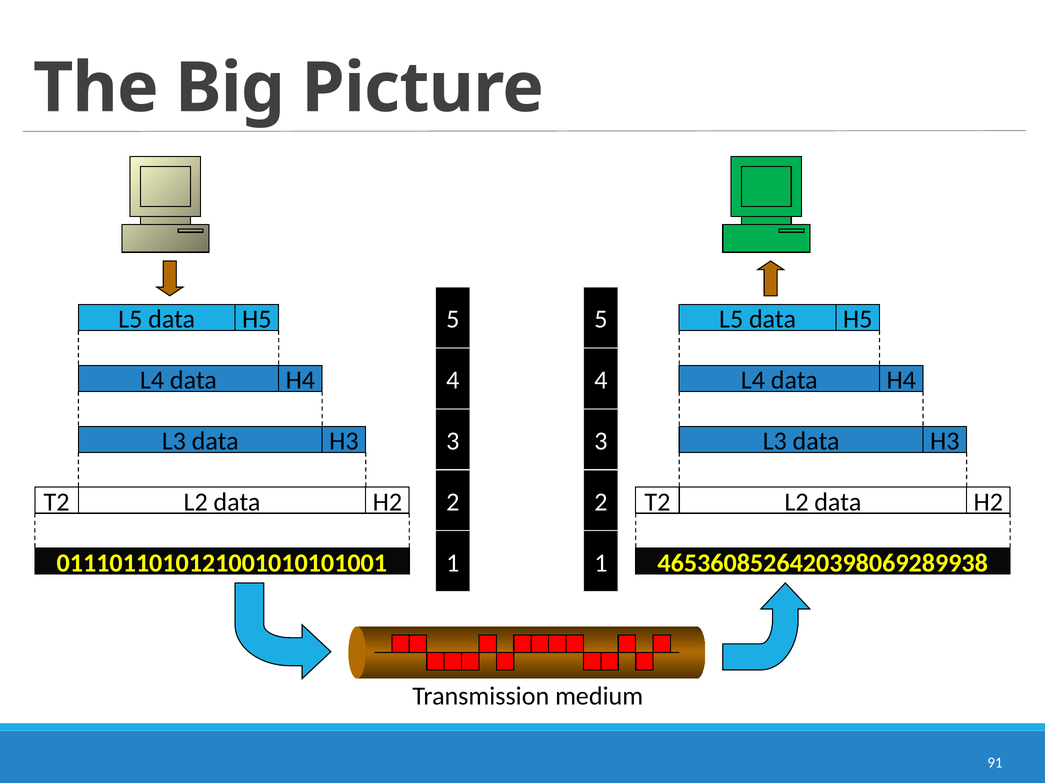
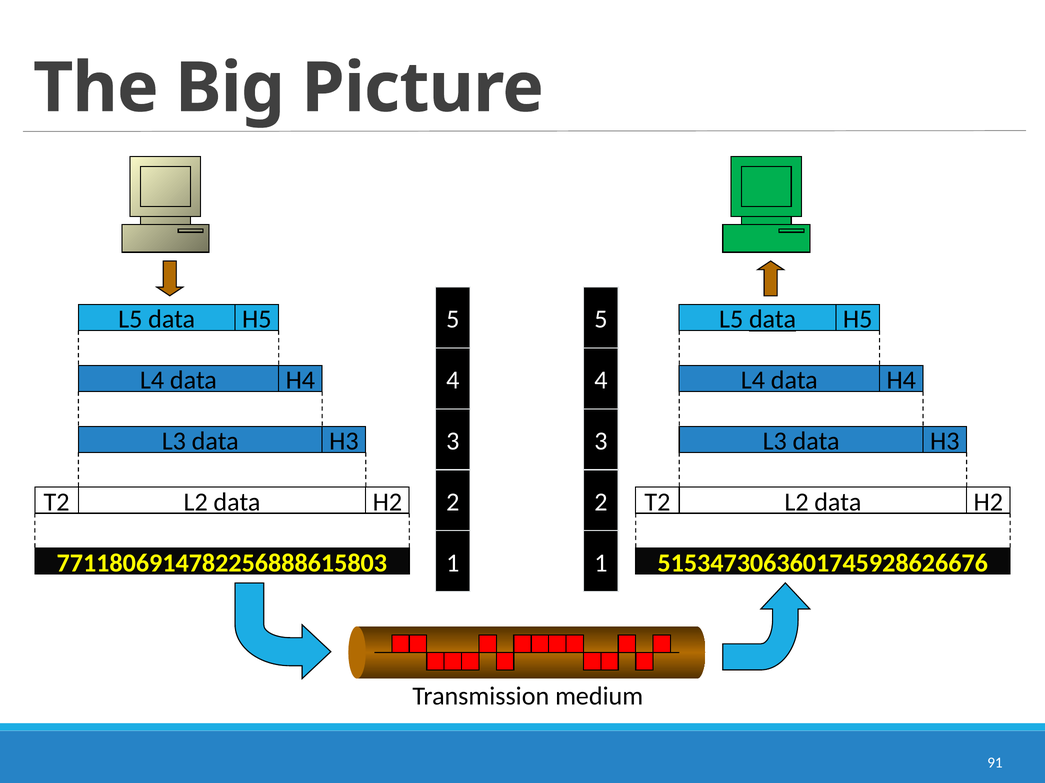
data at (773, 320) underline: none -> present
0111011010121001010101001: 0111011010121001010101001 -> 7711806914782256888615803
4653608526420398069289938: 4653608526420398069289938 -> 5153473063601745928626676
